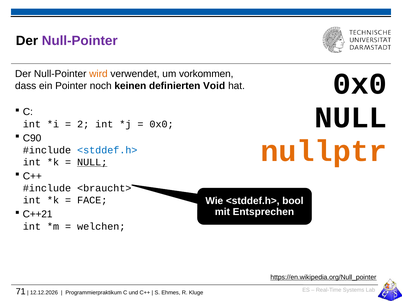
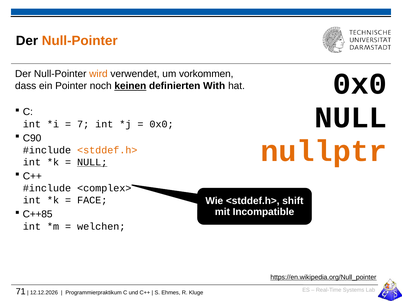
Null-Pointer at (80, 41) colour: purple -> orange
keinen underline: none -> present
Void: Void -> With
2: 2 -> 7
<stddef.h> at (107, 150) colour: blue -> orange
<braucht>: <braucht> -> <complex>
bool: bool -> shift
Entsprechen: Entsprechen -> Incompatible
C++21: C++21 -> C++85
